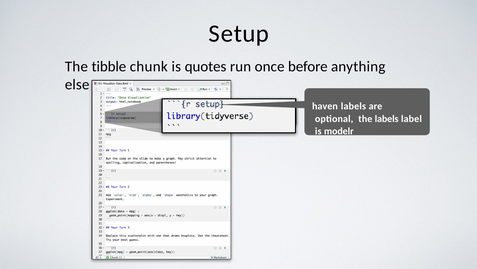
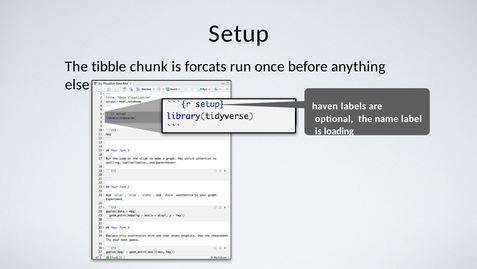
quotes: quotes -> forcats
the labels: labels -> name
modelr: modelr -> loading
